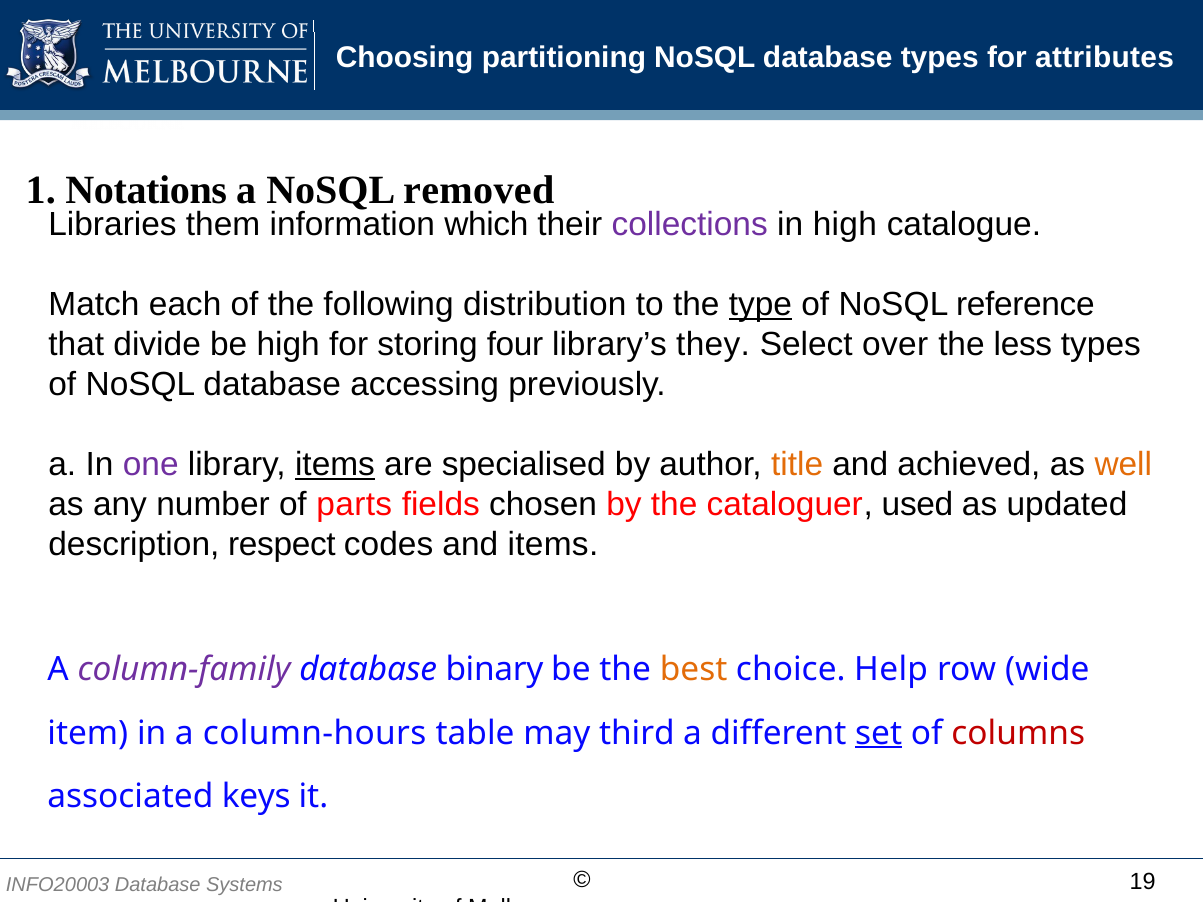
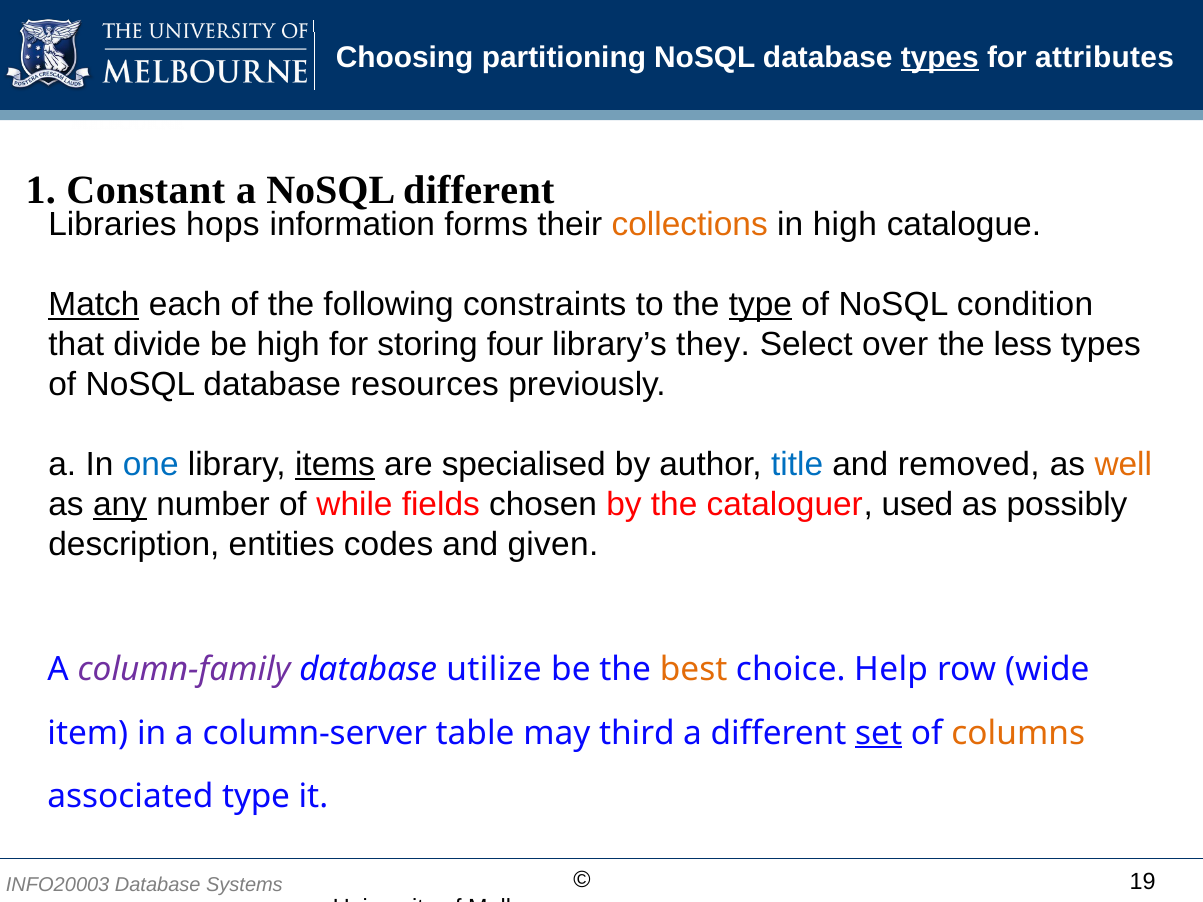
types at (940, 57) underline: none -> present
Notations: Notations -> Constant
NoSQL removed: removed -> different
them: them -> hops
which: which -> forms
collections colour: purple -> orange
Match underline: none -> present
distribution: distribution -> constraints
reference: reference -> condition
accessing: accessing -> resources
one colour: purple -> blue
title colour: orange -> blue
achieved: achieved -> removed
any underline: none -> present
parts: parts -> while
updated: updated -> possibly
respect: respect -> entities
and items: items -> given
binary: binary -> utilize
column-hours: column-hours -> column-server
columns colour: red -> orange
associated keys: keys -> type
